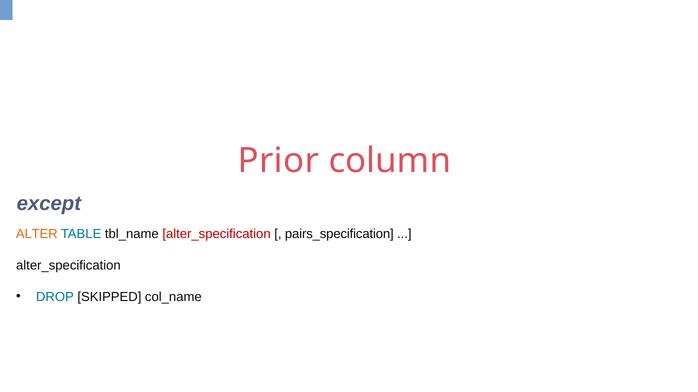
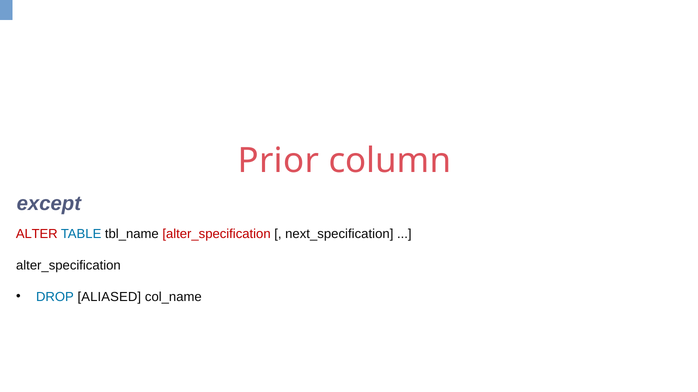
ALTER colour: orange -> red
pairs_specification: pairs_specification -> next_specification
SKIPPED: SKIPPED -> ALIASED
